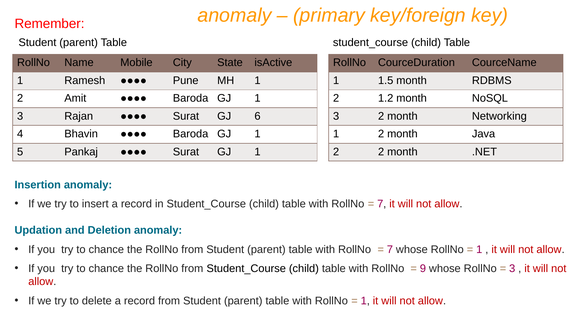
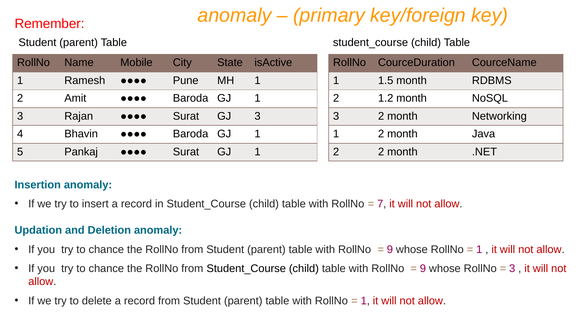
GJ 6: 6 -> 3
7 at (390, 249): 7 -> 9
